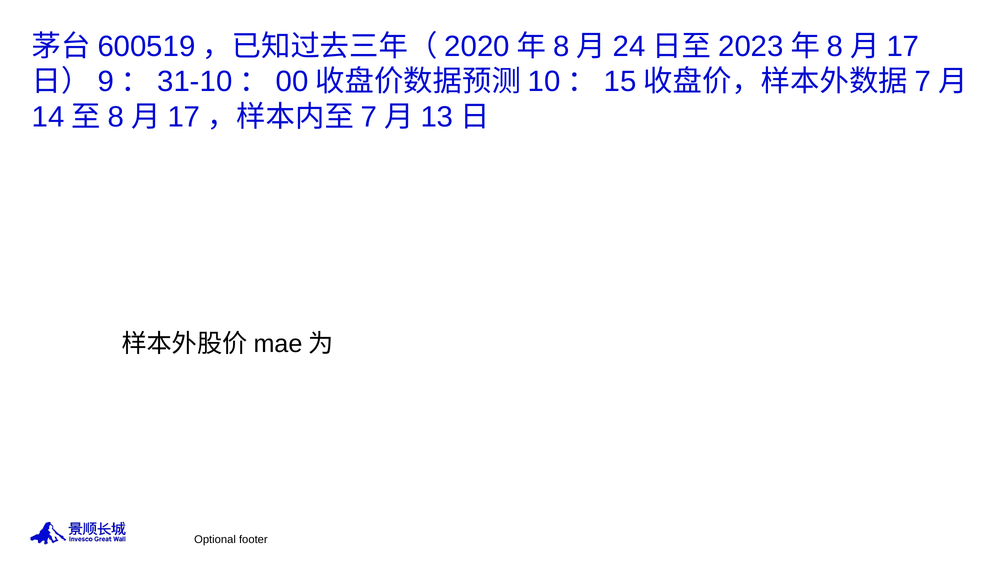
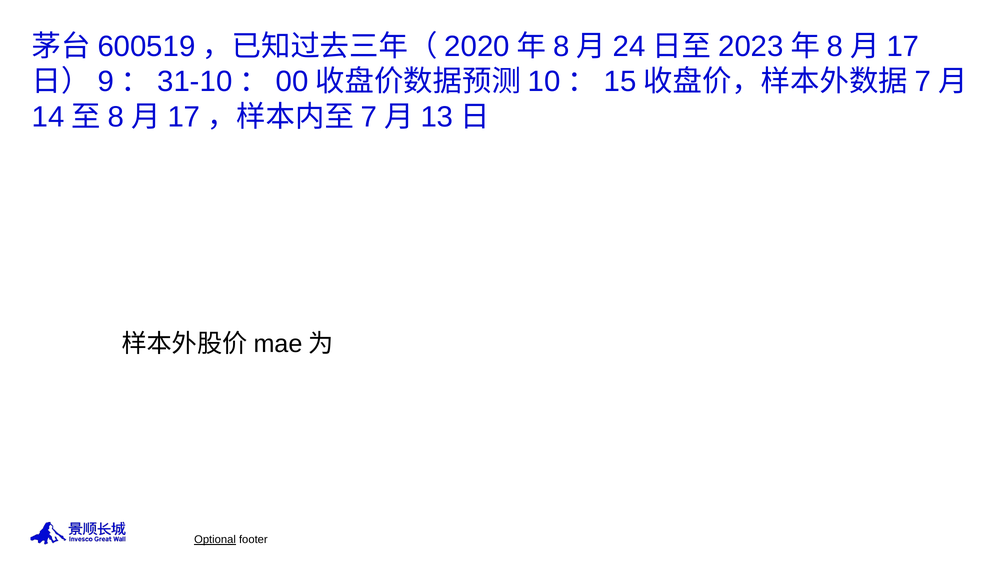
Optional underline: none -> present
